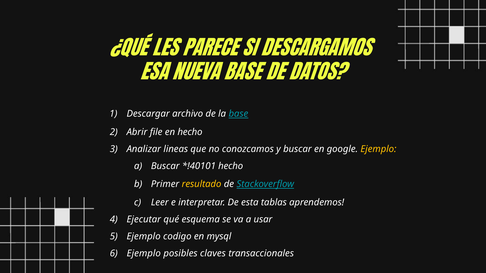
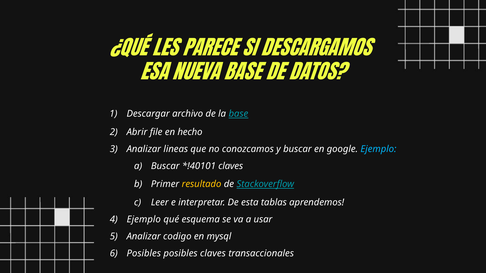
Ejemplo at (378, 149) colour: yellow -> light blue
hecho at (231, 166): hecho -> claves
Ejecutar at (144, 220): Ejecutar -> Ejemplo
Ejemplo at (144, 237): Ejemplo -> Analizar
Ejemplo at (144, 254): Ejemplo -> Posibles
